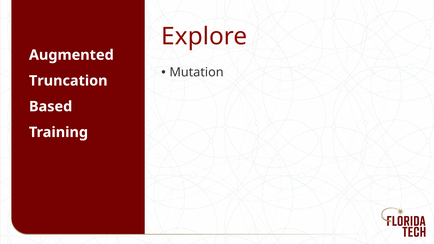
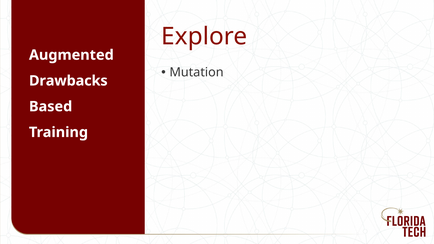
Truncation: Truncation -> Drawbacks
